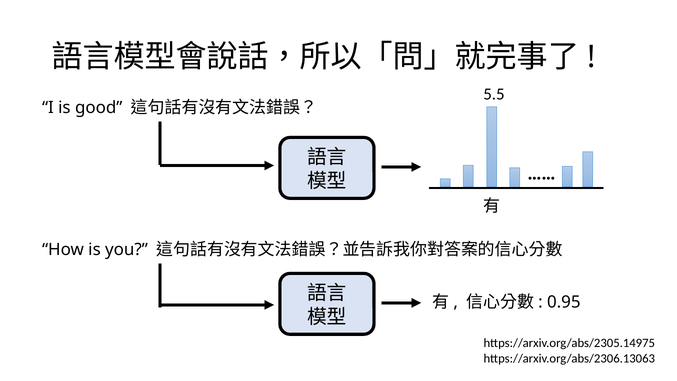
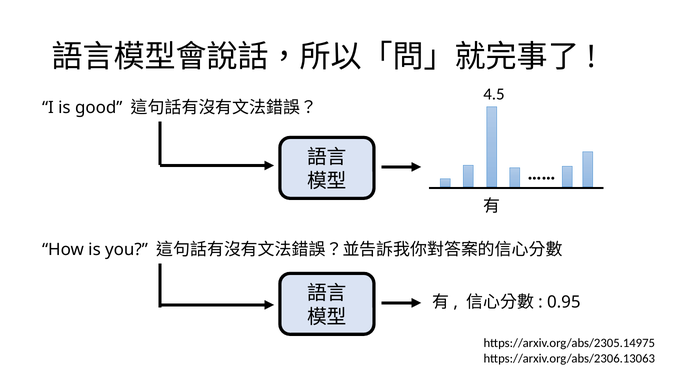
5.5: 5.5 -> 4.5
